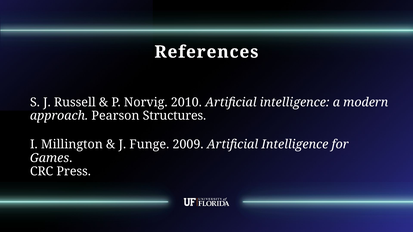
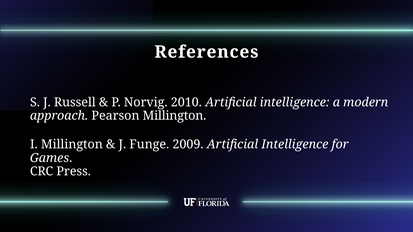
Pearson Structures: Structures -> Millington
